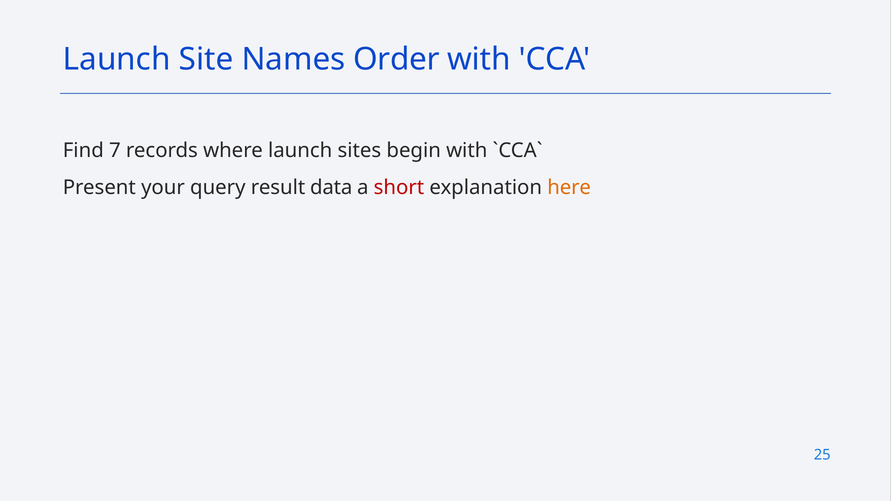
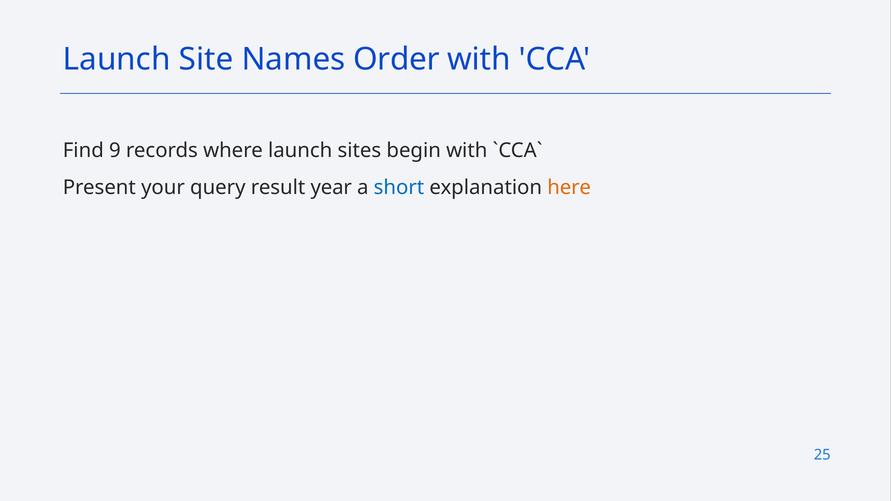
7: 7 -> 9
data: data -> year
short colour: red -> blue
